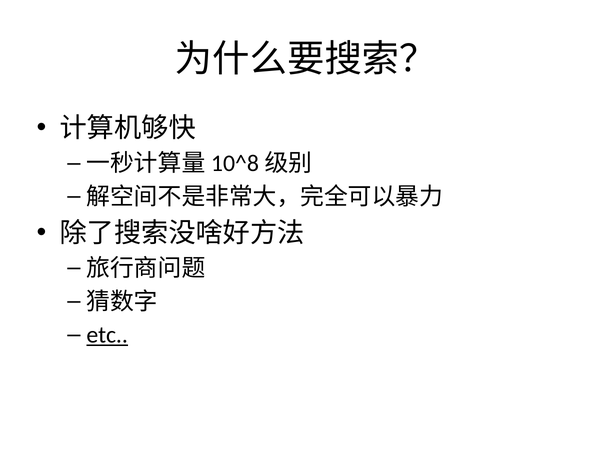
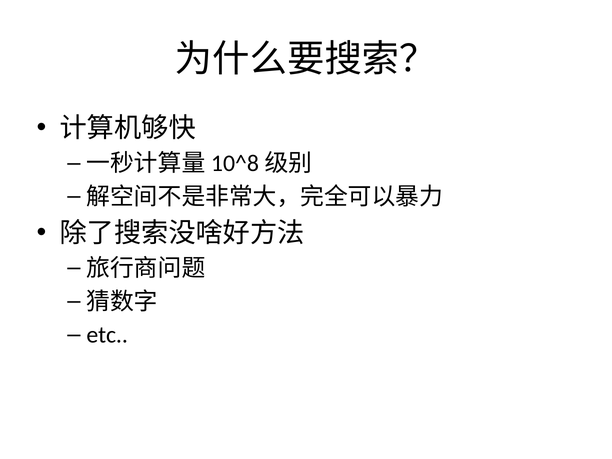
etc underline: present -> none
